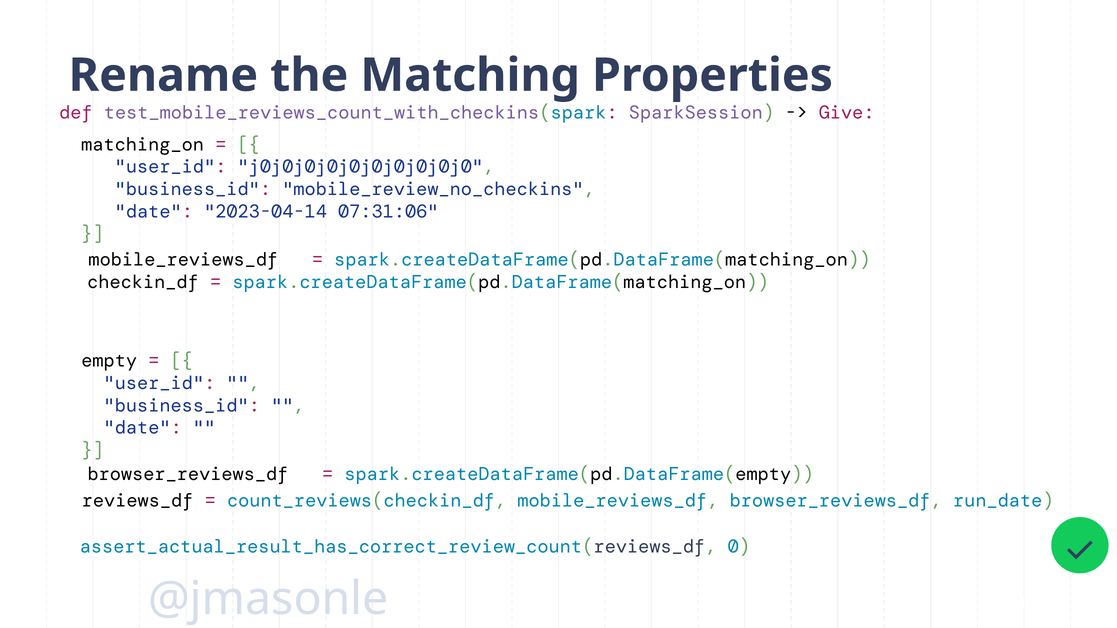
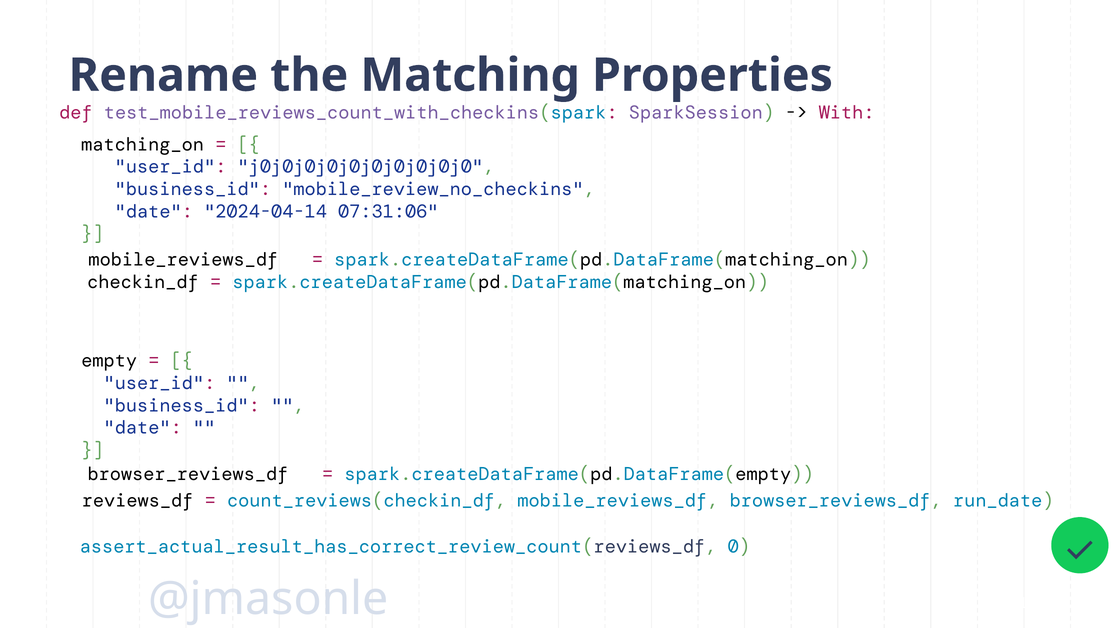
Give: Give -> With
2023-04-14: 2023-04-14 -> 2024-04-14
